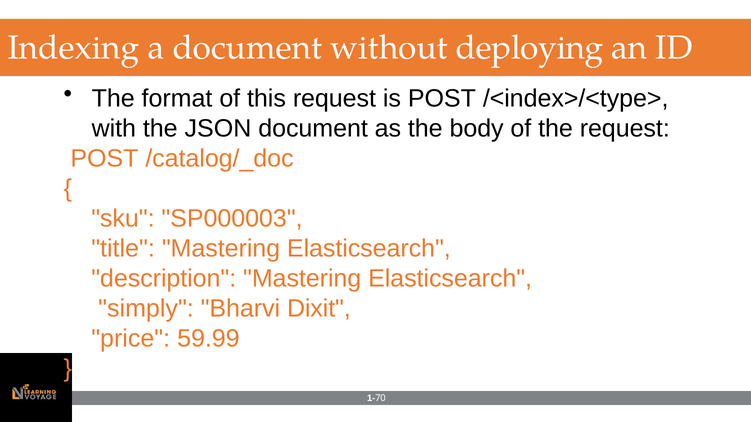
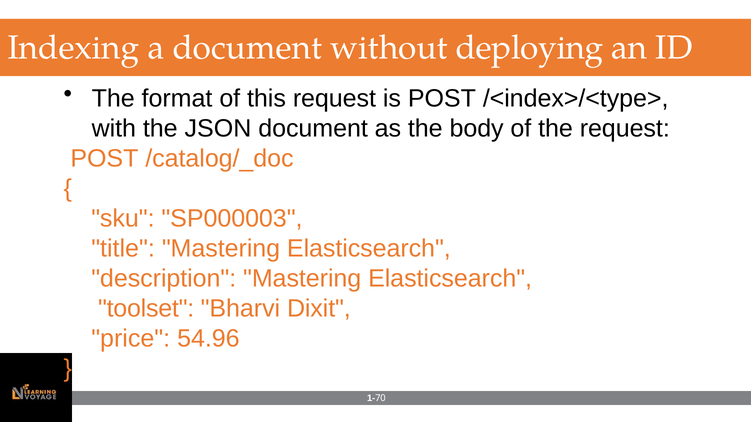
simply: simply -> toolset
59.99: 59.99 -> 54.96
